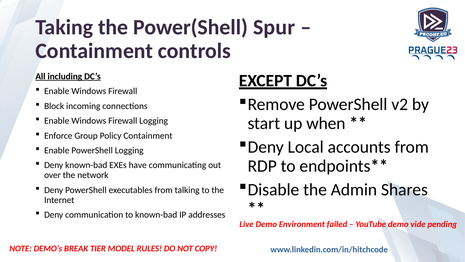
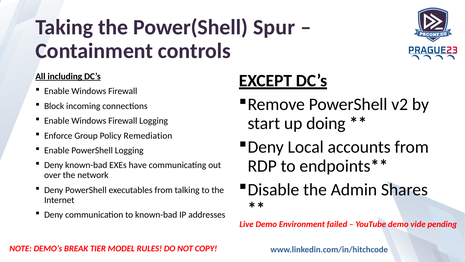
when: when -> doing
Policy Containment: Containment -> Remediation
